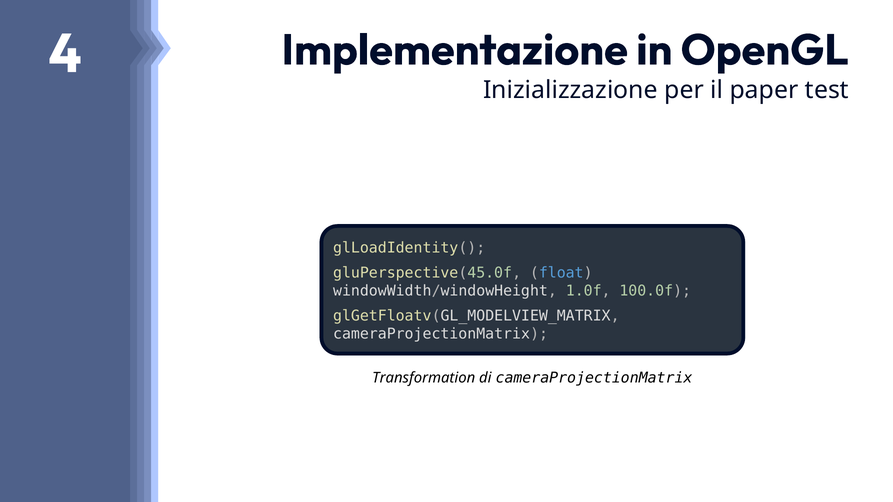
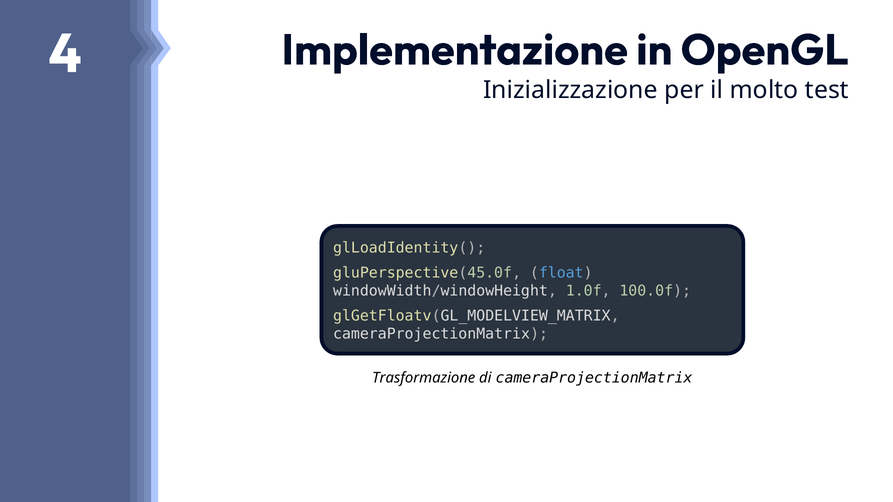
paper: paper -> molto
Transformation: Transformation -> Trasformazione
